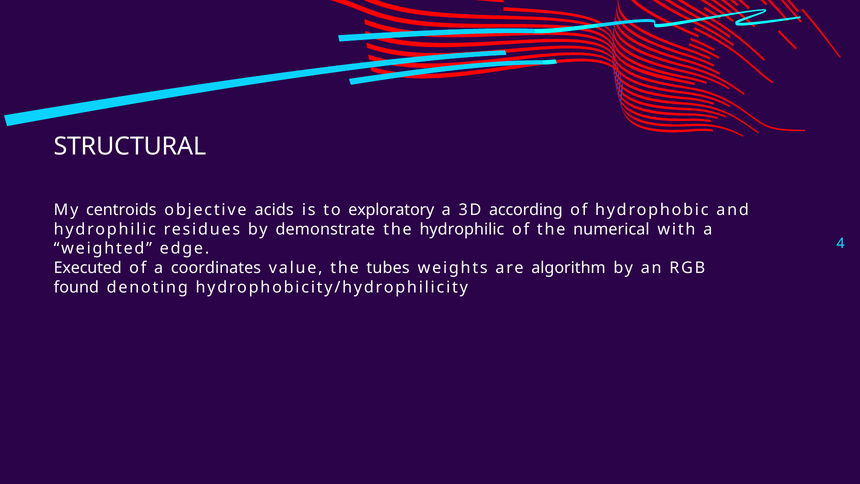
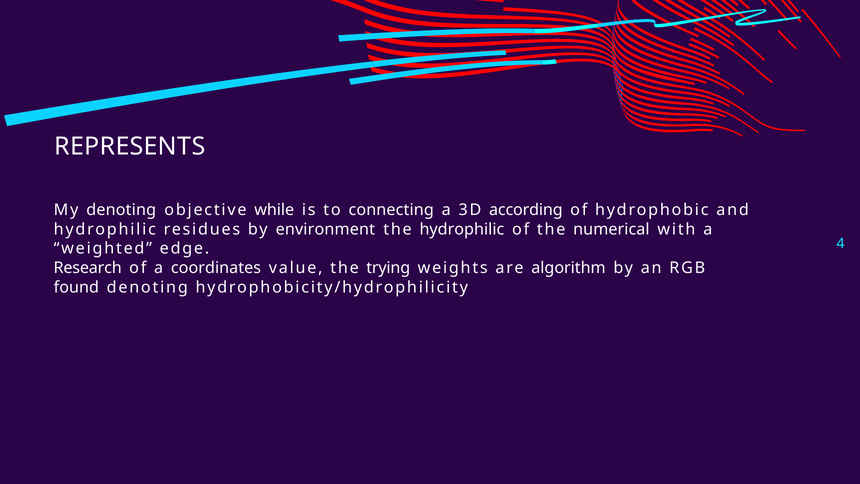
STRUCTURAL: STRUCTURAL -> REPRESENTS
My centroids: centroids -> denoting
acids: acids -> while
exploratory: exploratory -> connecting
demonstrate: demonstrate -> environment
Executed: Executed -> Research
tubes: tubes -> trying
